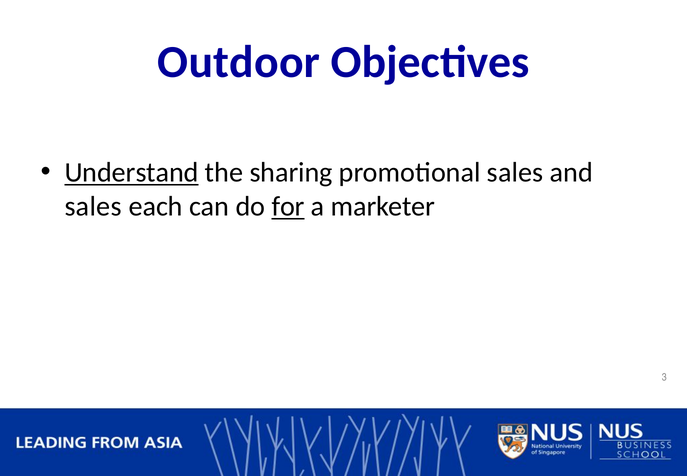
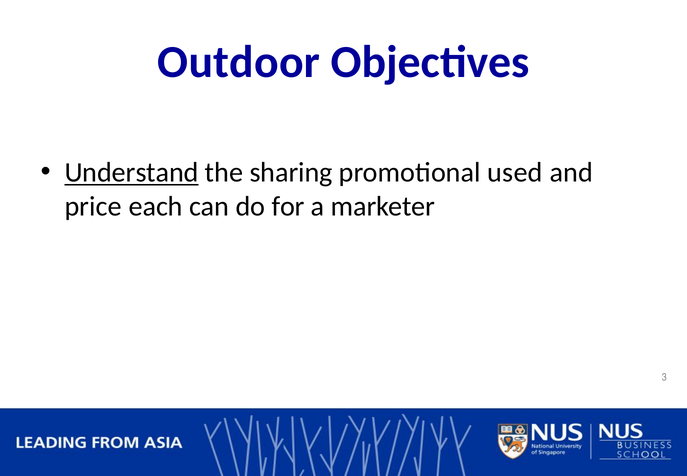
promotional sales: sales -> used
sales at (93, 206): sales -> price
for underline: present -> none
